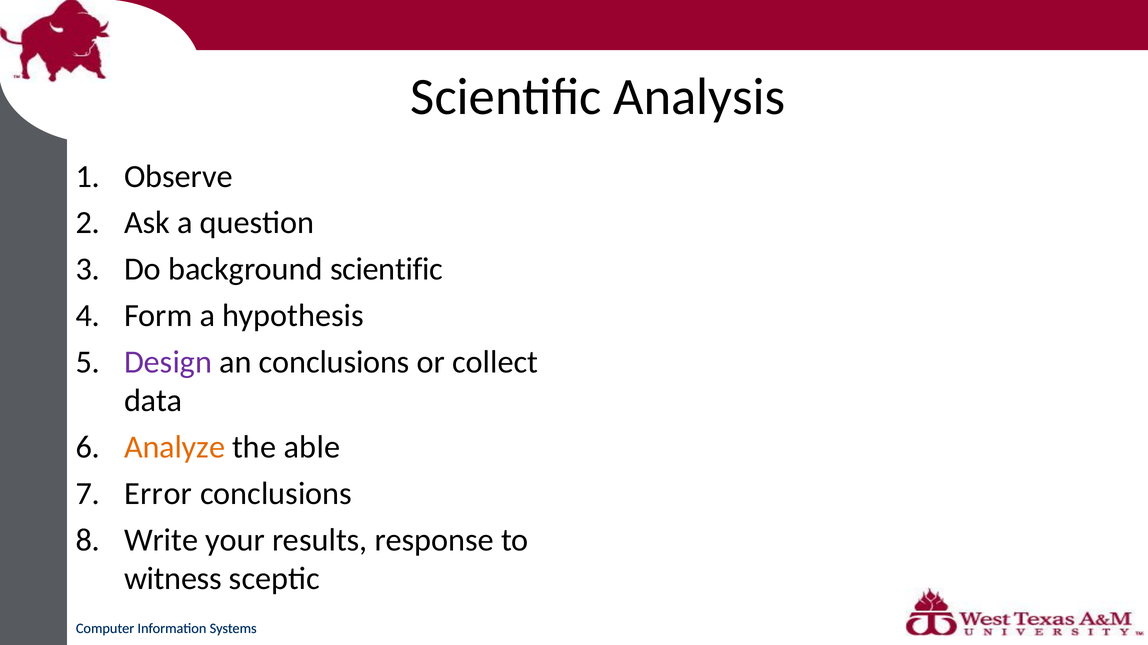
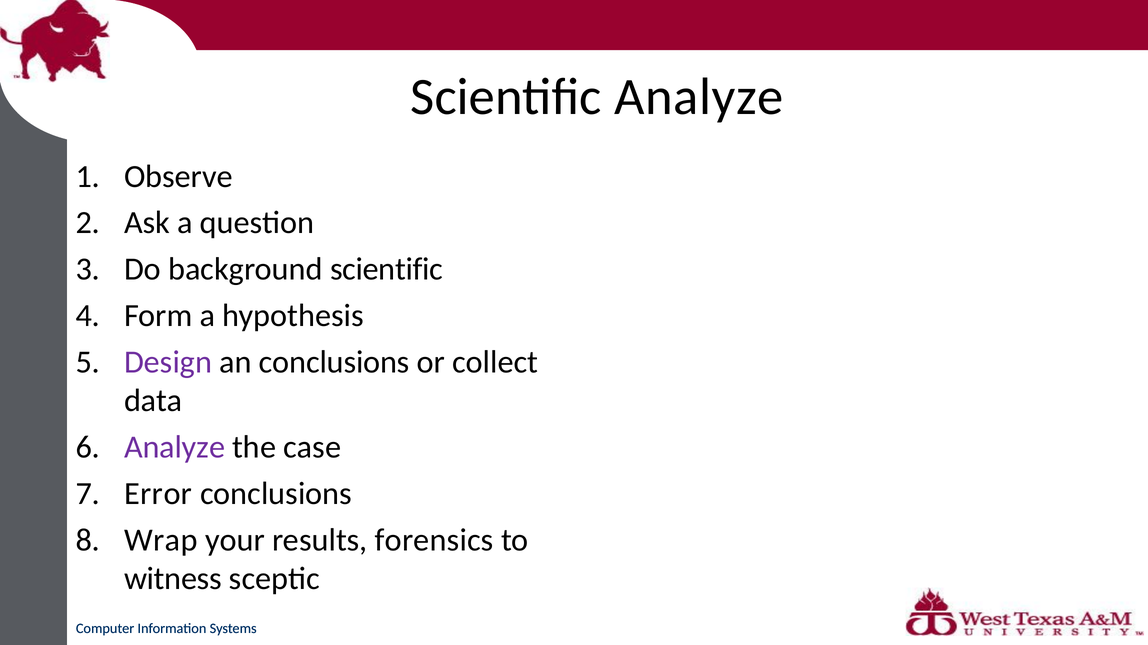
Scientific Analysis: Analysis -> Analyze
Analyze at (175, 448) colour: orange -> purple
able: able -> case
Write: Write -> Wrap
response: response -> forensics
